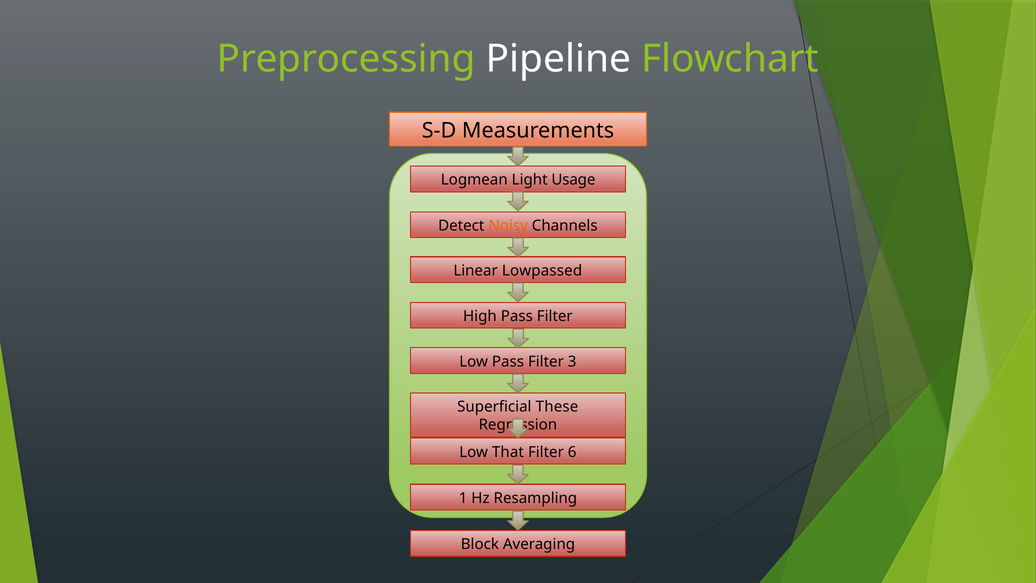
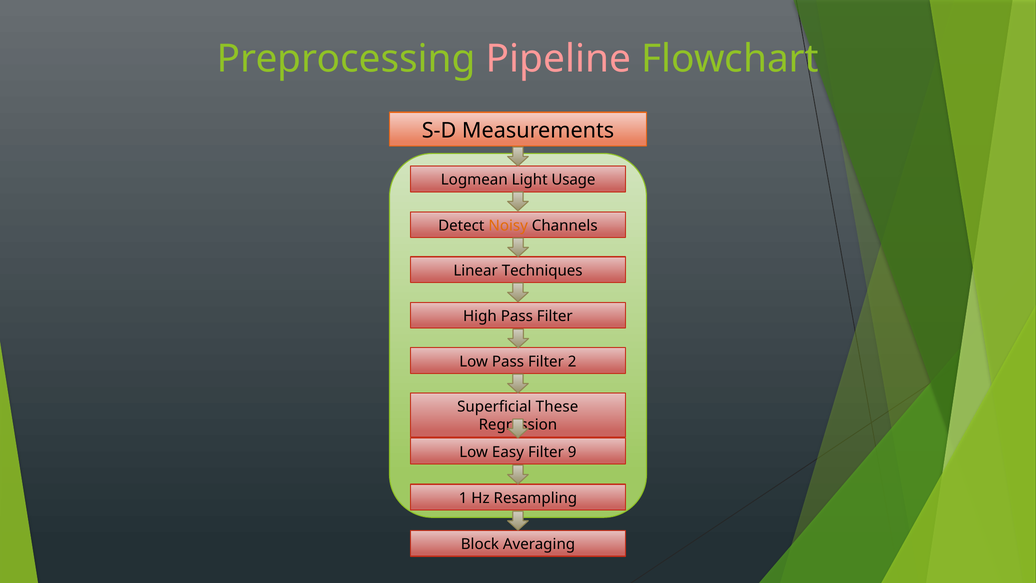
Pipeline colour: white -> pink
Lowpassed: Lowpassed -> Techniques
3: 3 -> 2
That: That -> Easy
6: 6 -> 9
